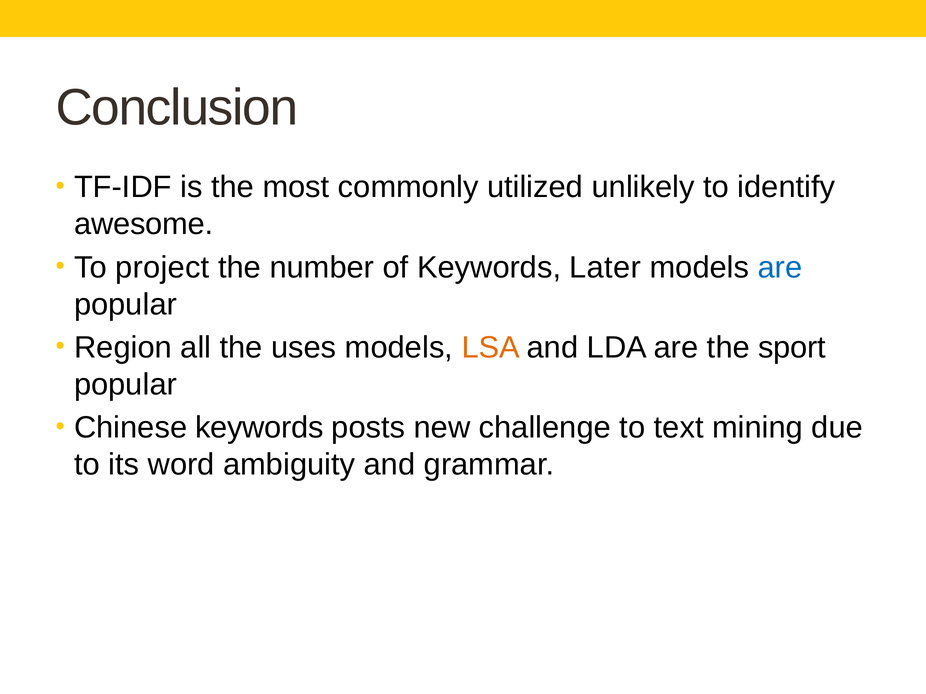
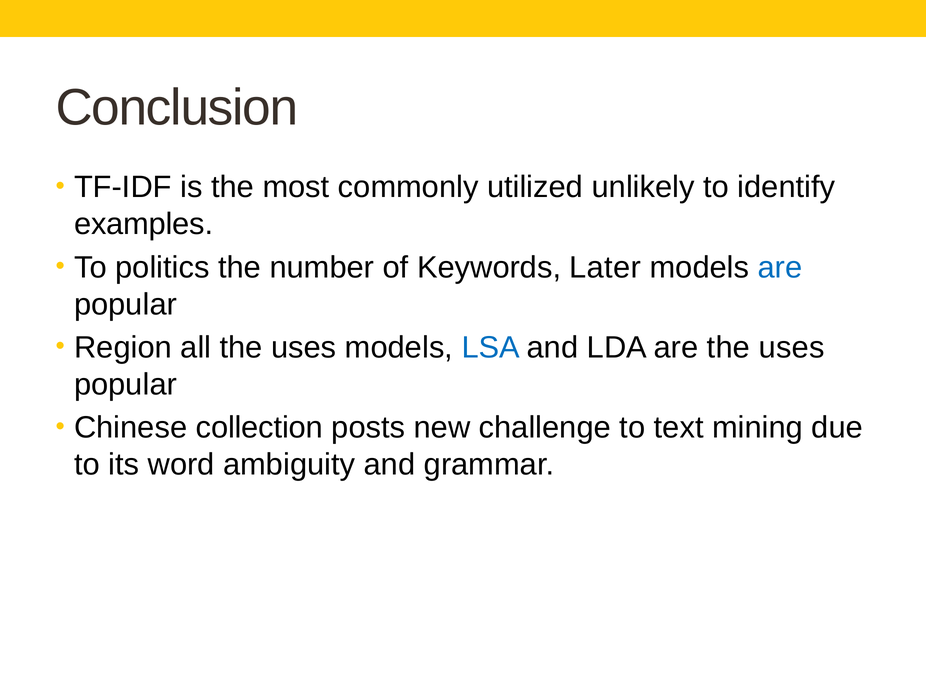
awesome: awesome -> examples
project: project -> politics
LSA colour: orange -> blue
are the sport: sport -> uses
Chinese keywords: keywords -> collection
